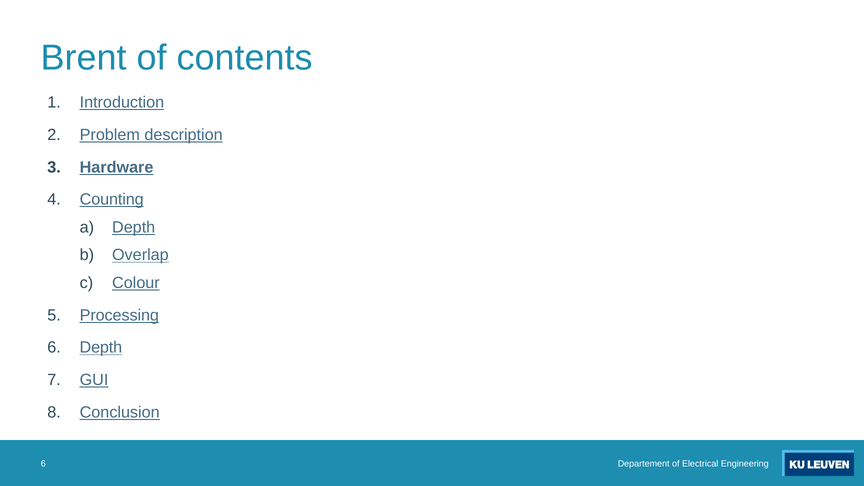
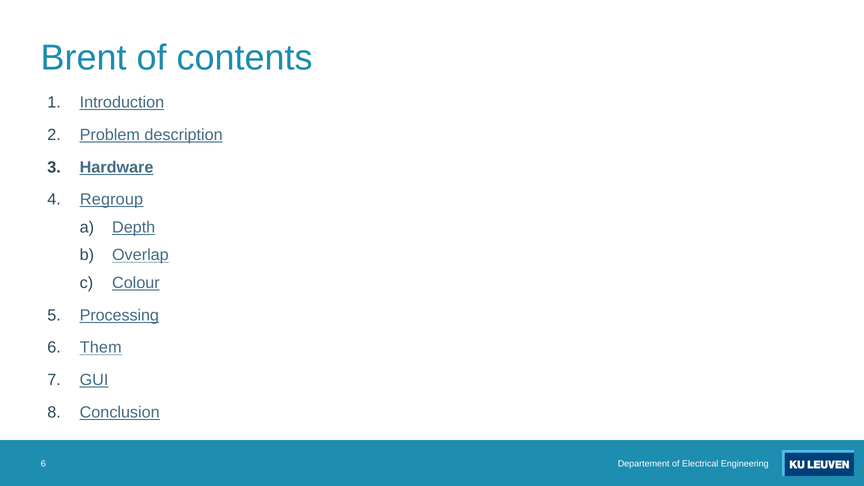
Counting: Counting -> Regroup
6 Depth: Depth -> Them
